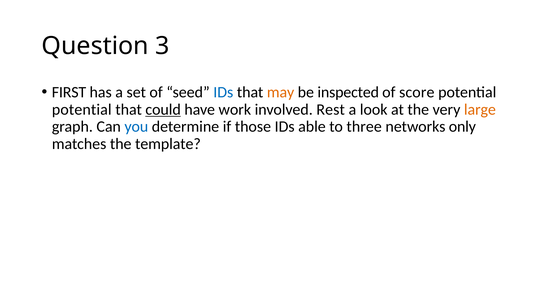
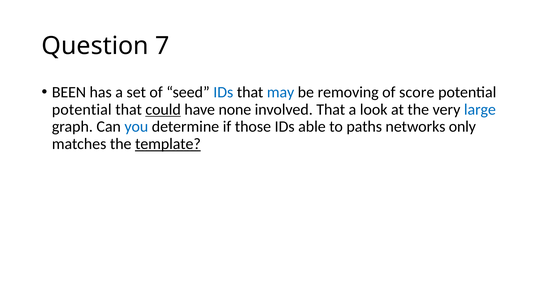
3: 3 -> 7
FIRST: FIRST -> BEEN
may colour: orange -> blue
inspected: inspected -> removing
work: work -> none
involved Rest: Rest -> That
large colour: orange -> blue
three: three -> paths
template underline: none -> present
